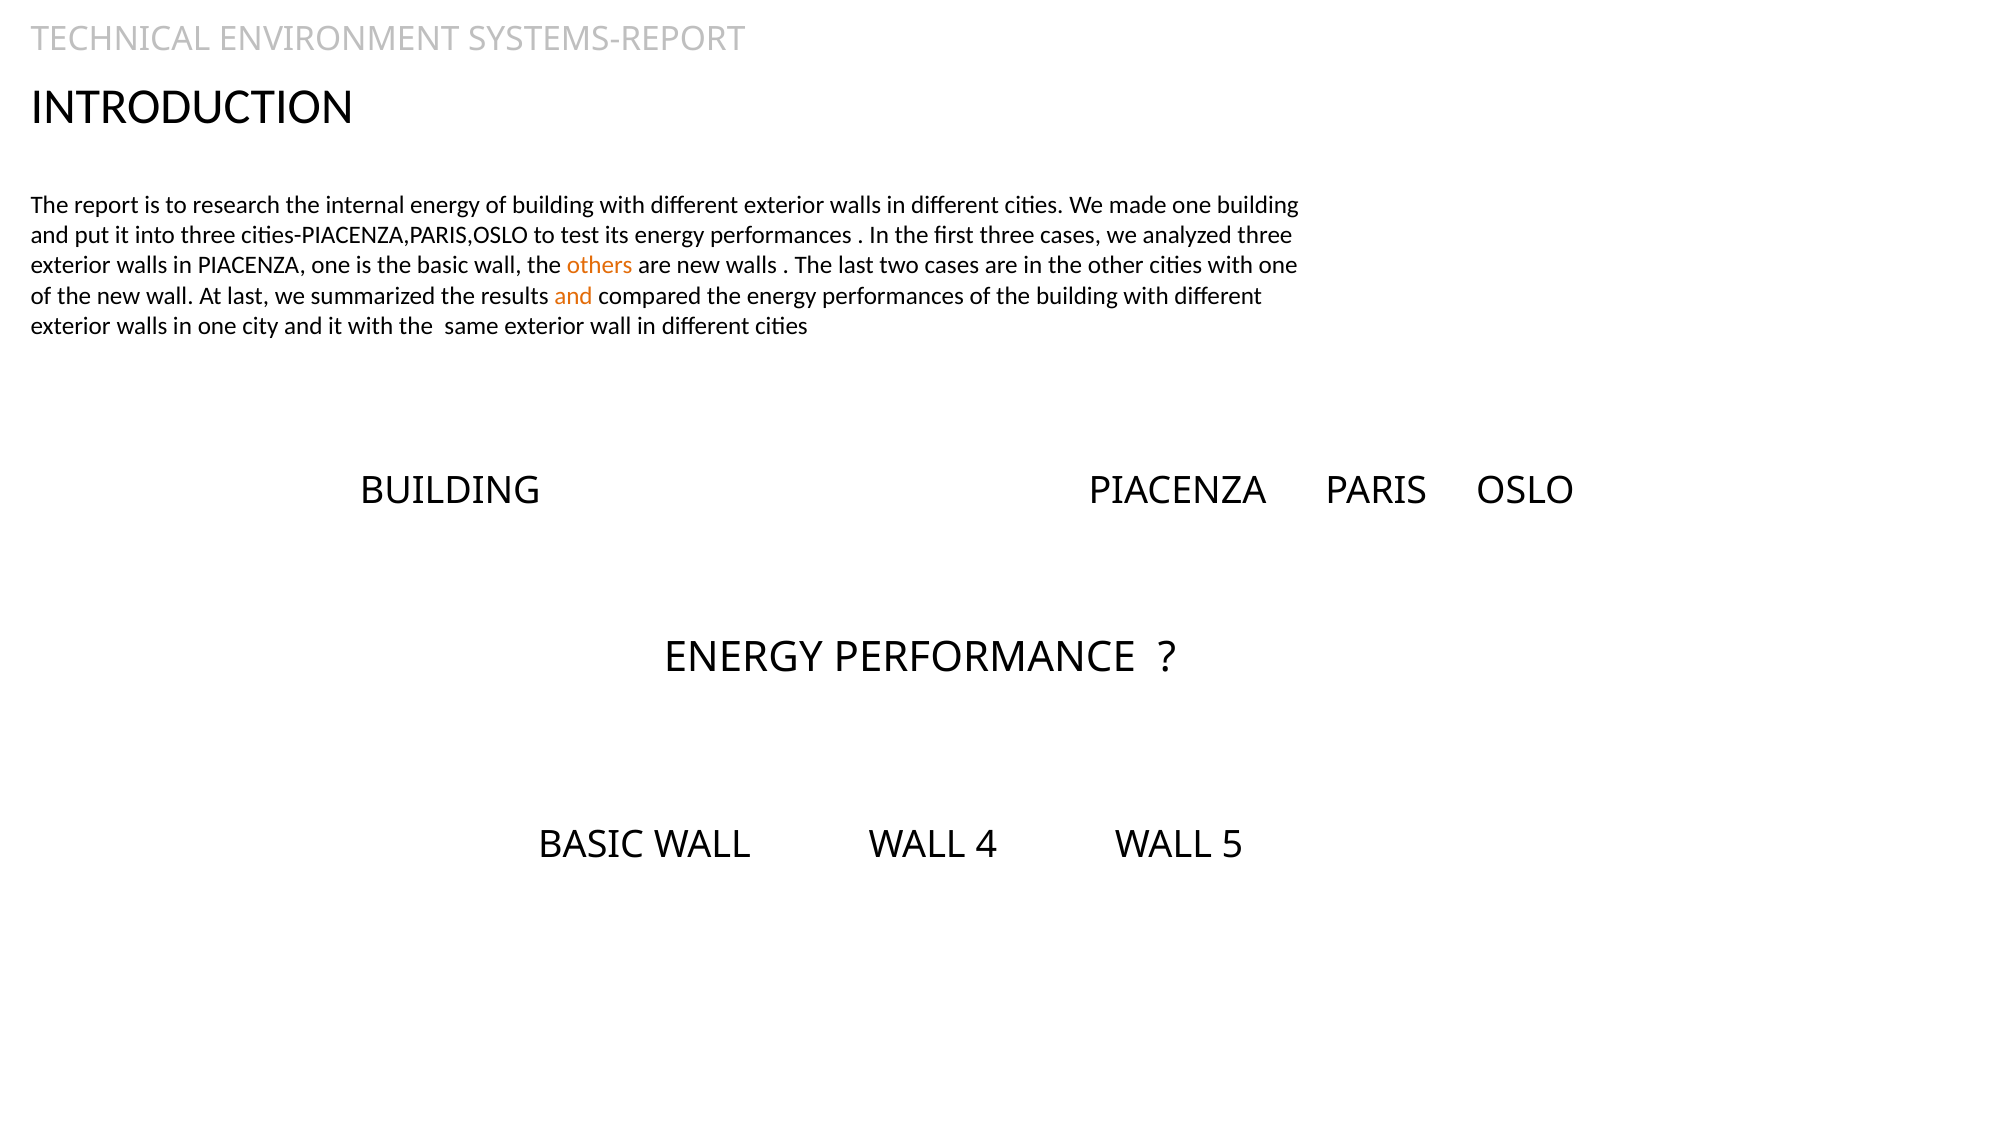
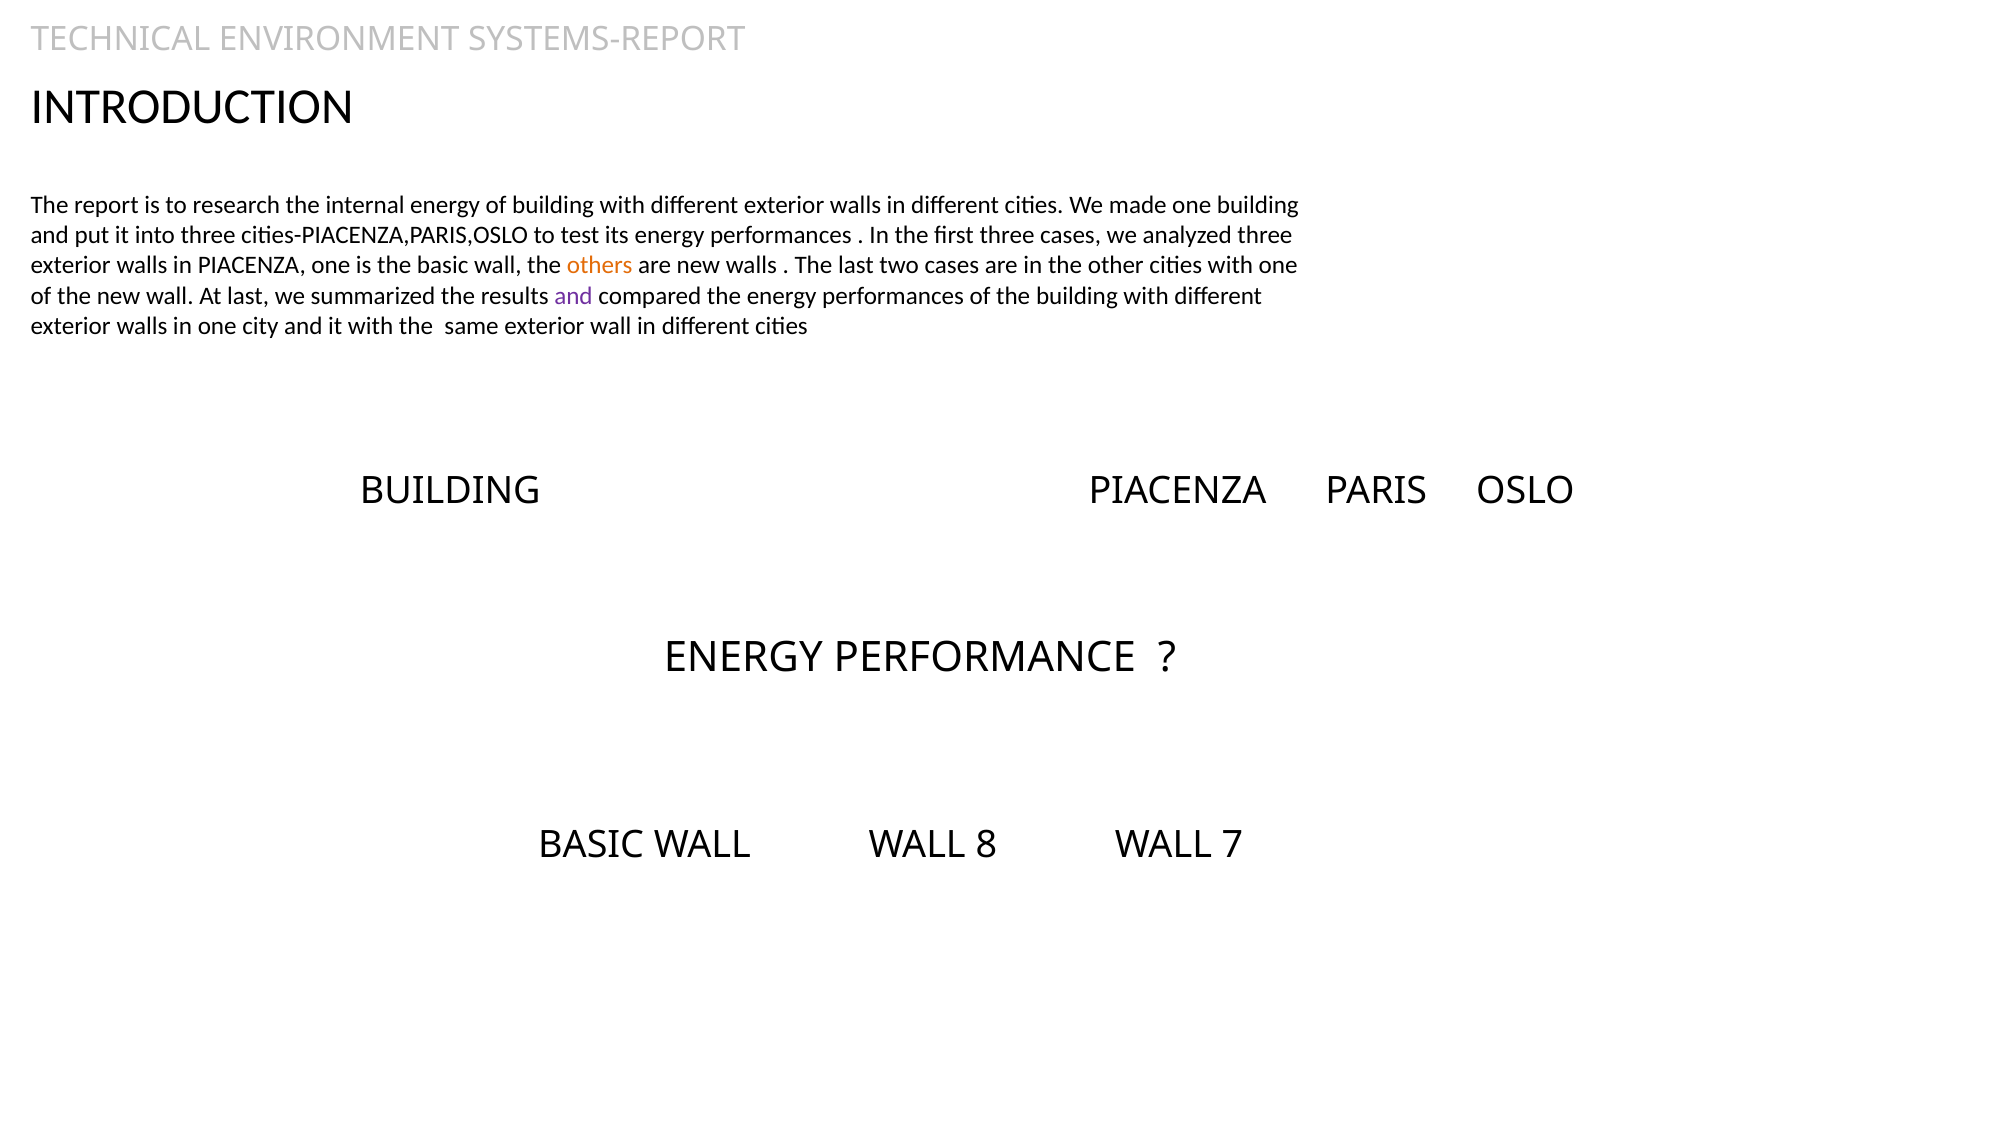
and at (574, 296) colour: orange -> purple
4: 4 -> 8
5: 5 -> 7
